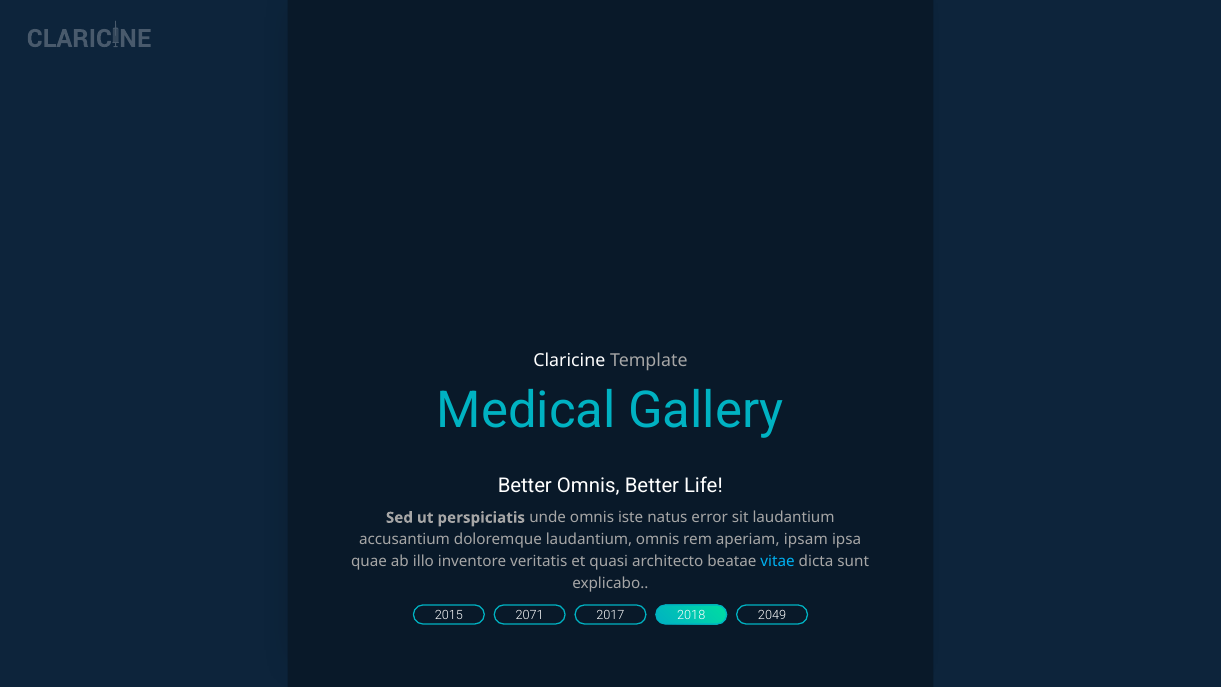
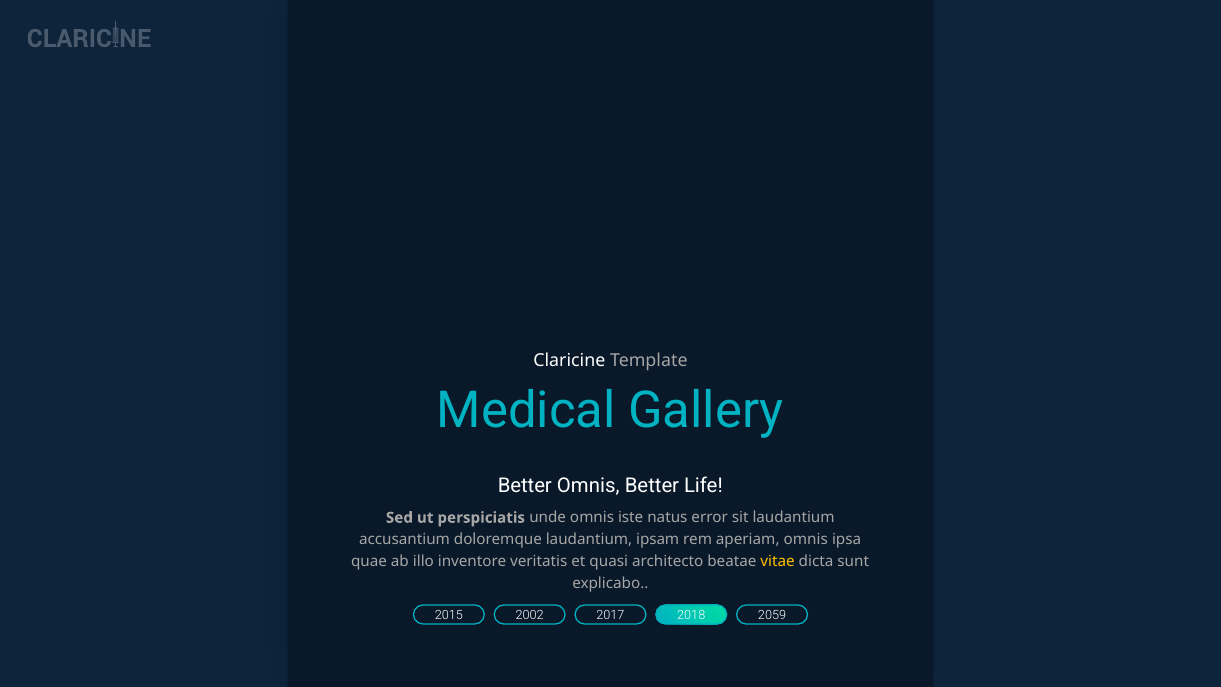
laudantium omnis: omnis -> ipsam
aperiam ipsam: ipsam -> omnis
vitae colour: light blue -> yellow
2071: 2071 -> 2002
2049: 2049 -> 2059
